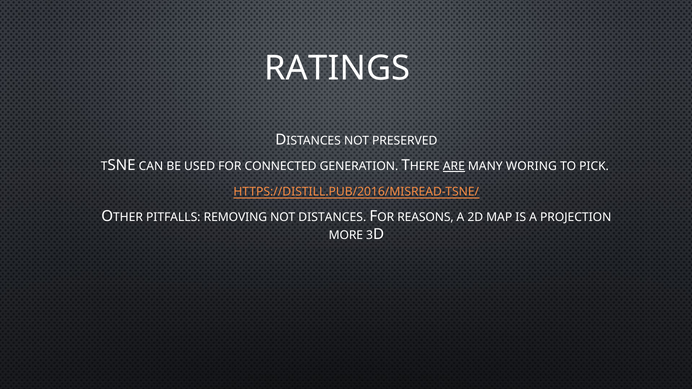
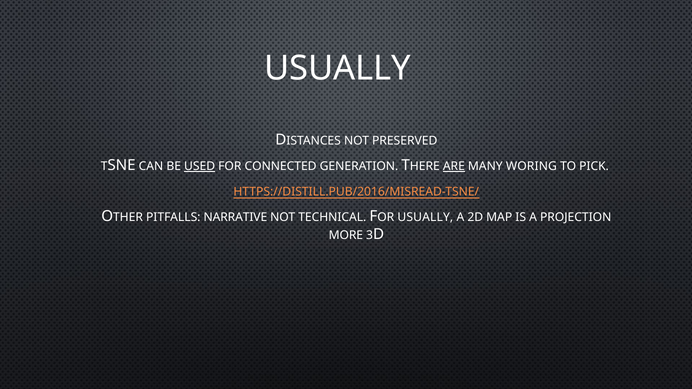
RATINGS at (337, 68): RATINGS -> USUALLY
USED underline: none -> present
REMOVING: REMOVING -> NARRATIVE
DISTANCES: DISTANCES -> TECHNICAL
REASONS at (425, 217): REASONS -> USUALLY
